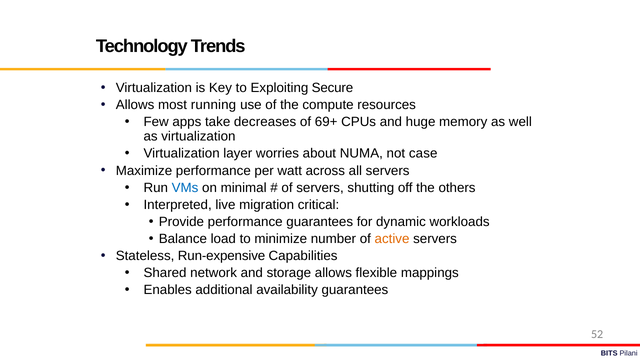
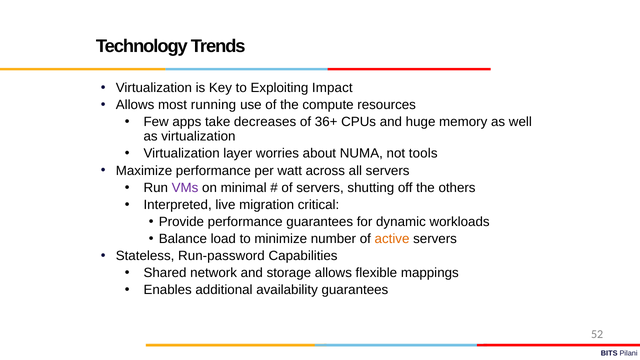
Secure: Secure -> Impact
69+: 69+ -> 36+
case: case -> tools
VMs colour: blue -> purple
Run-expensive: Run-expensive -> Run-password
